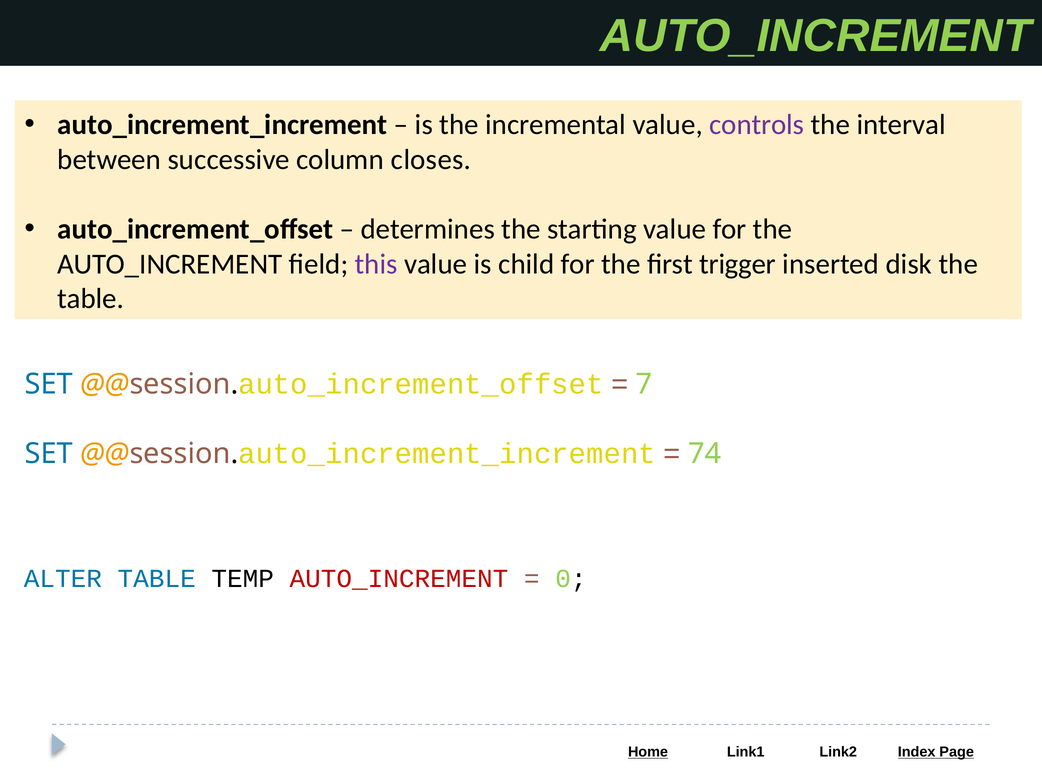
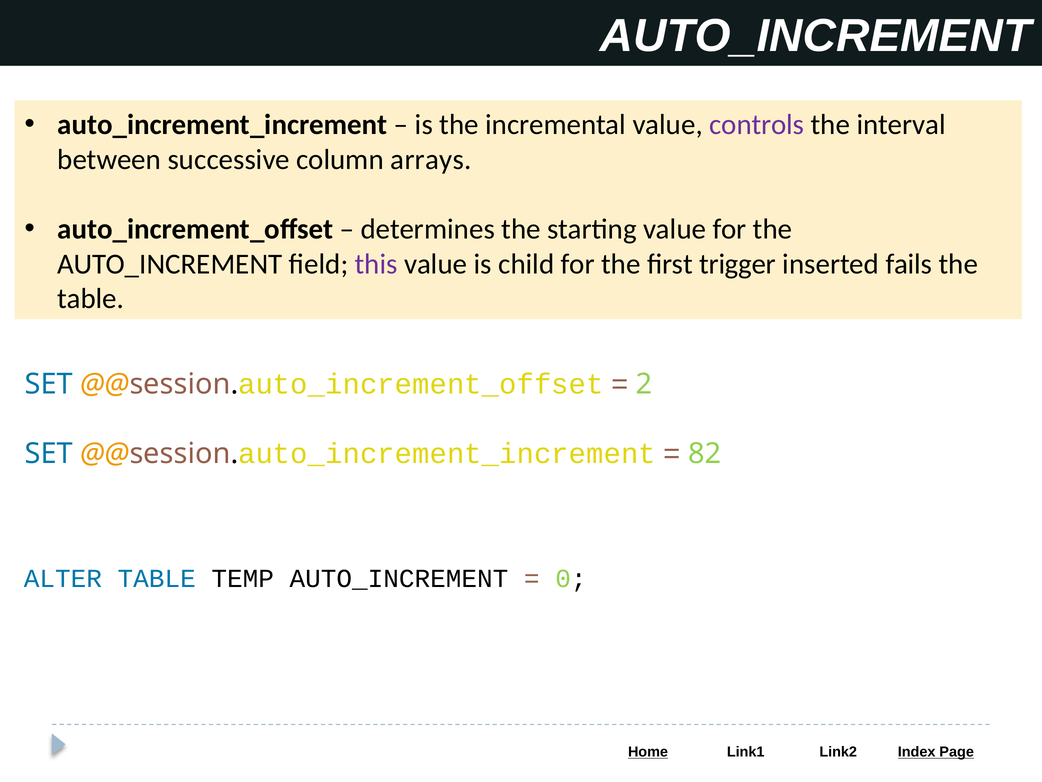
AUTO_INCREMENT at (816, 36) colour: light green -> white
closes: closes -> arrays
disk: disk -> fails
7: 7 -> 2
74: 74 -> 82
AUTO_INCREMENT at (399, 578) colour: red -> black
